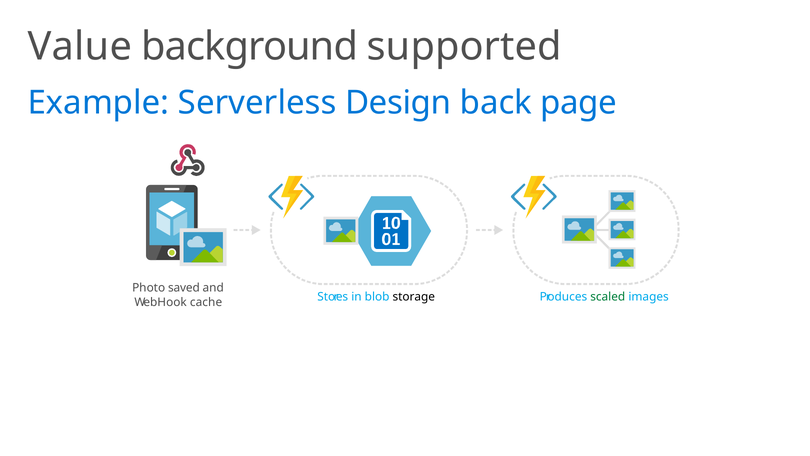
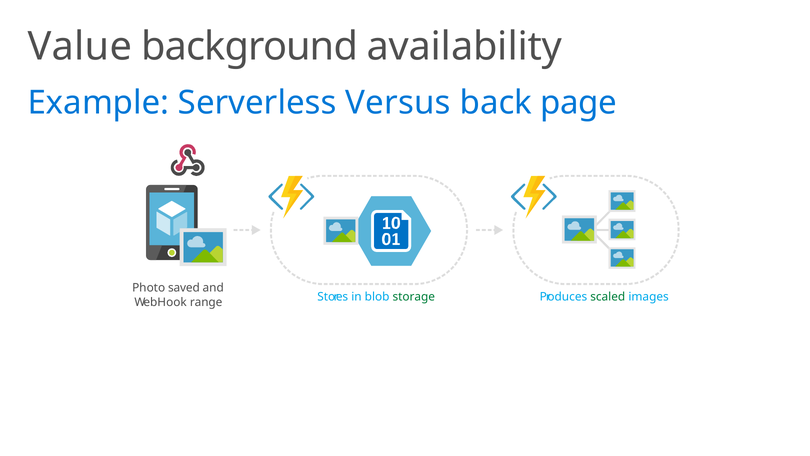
supported: supported -> availability
Design: Design -> Versus
cache: cache -> range
storage colour: black -> green
